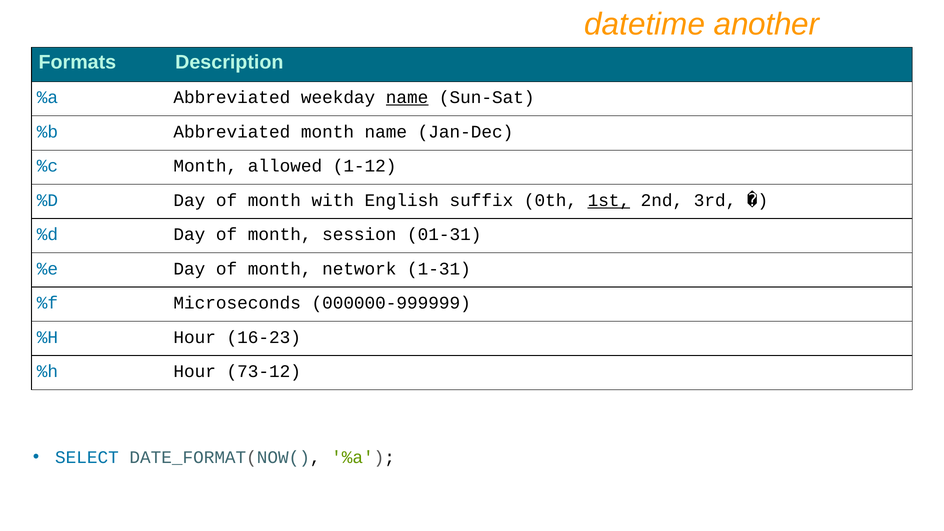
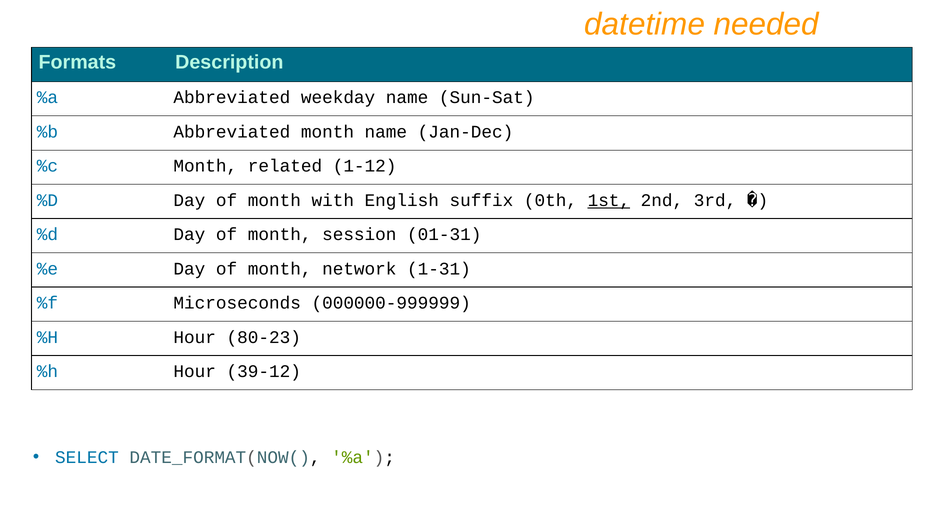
another: another -> needed
name at (407, 98) underline: present -> none
allowed: allowed -> related
16-23: 16-23 -> 80-23
73-12: 73-12 -> 39-12
